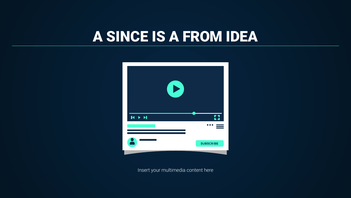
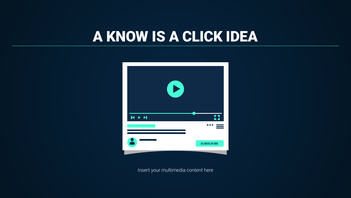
SINCE: SINCE -> KNOW
FROM: FROM -> CLICK
